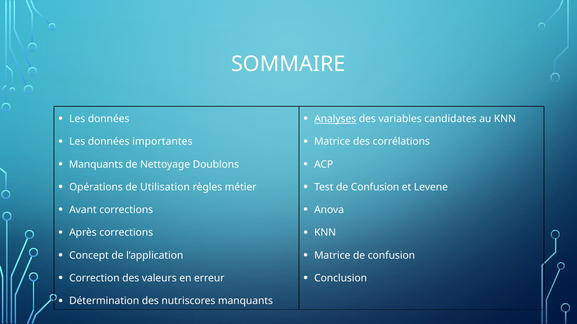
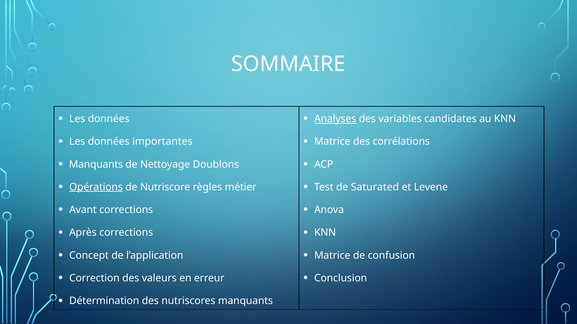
Opérations underline: none -> present
Utilisation: Utilisation -> Nutriscore
Test de Confusion: Confusion -> Saturated
